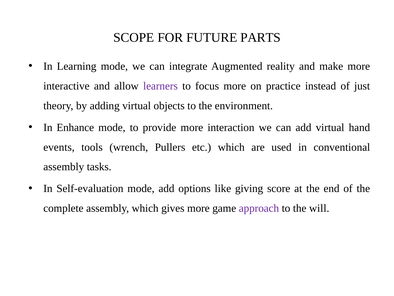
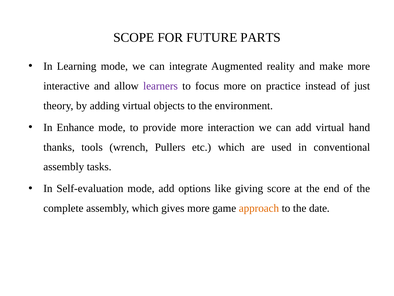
events: events -> thanks
approach colour: purple -> orange
will: will -> date
